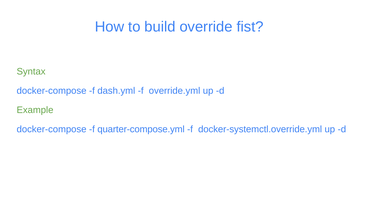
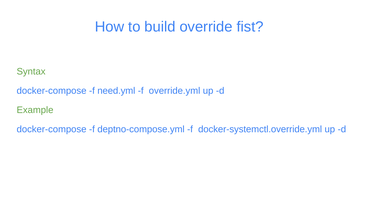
dash.yml: dash.yml -> need.yml
quarter-compose.yml: quarter-compose.yml -> deptno-compose.yml
